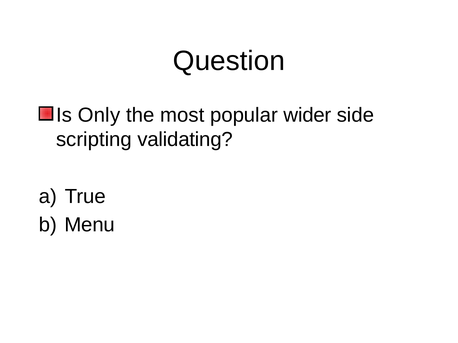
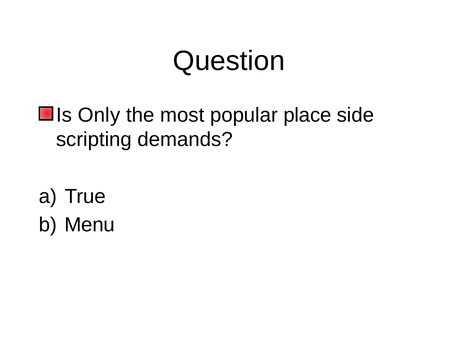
wider: wider -> place
validating: validating -> demands
